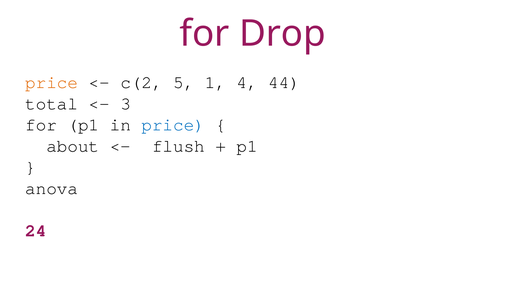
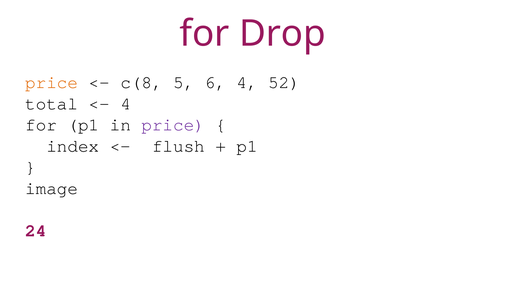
c(2: c(2 -> c(8
1: 1 -> 6
44: 44 -> 52
3 at (126, 104): 3 -> 4
price at (173, 125) colour: blue -> purple
about: about -> index
anova: anova -> image
